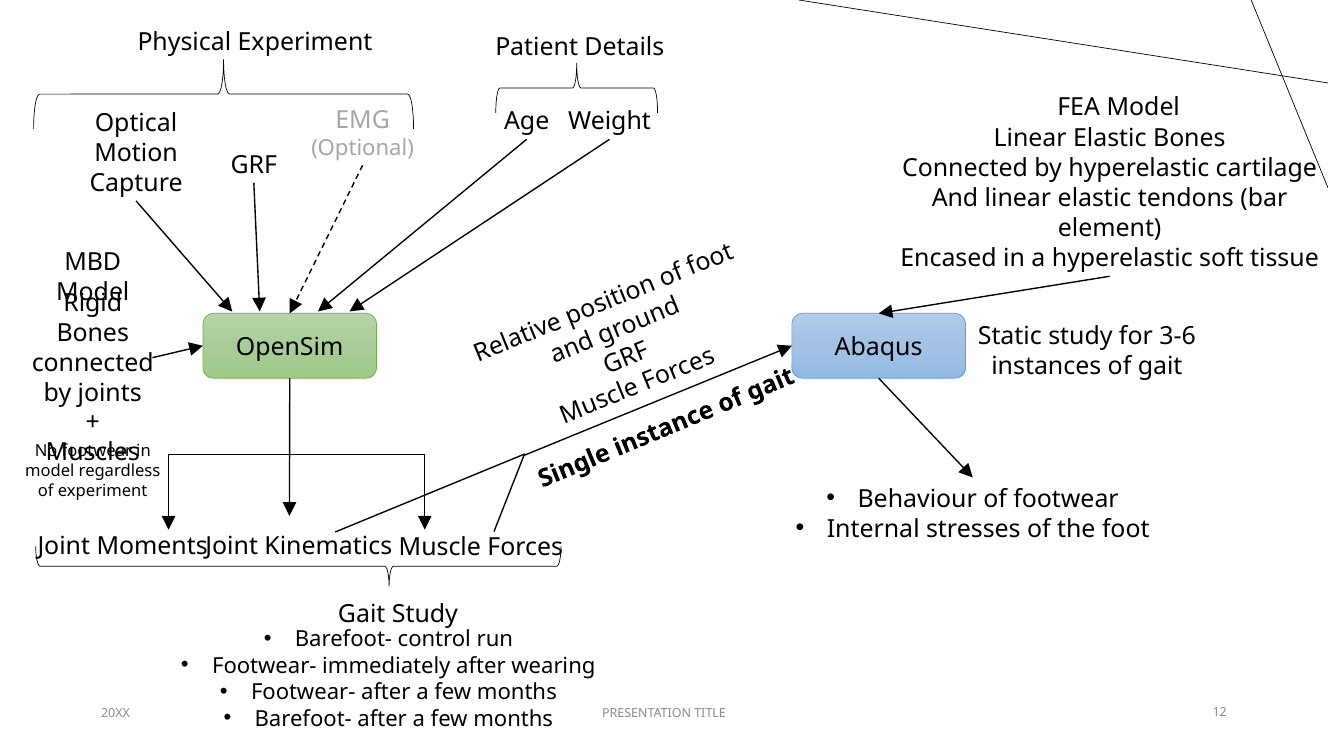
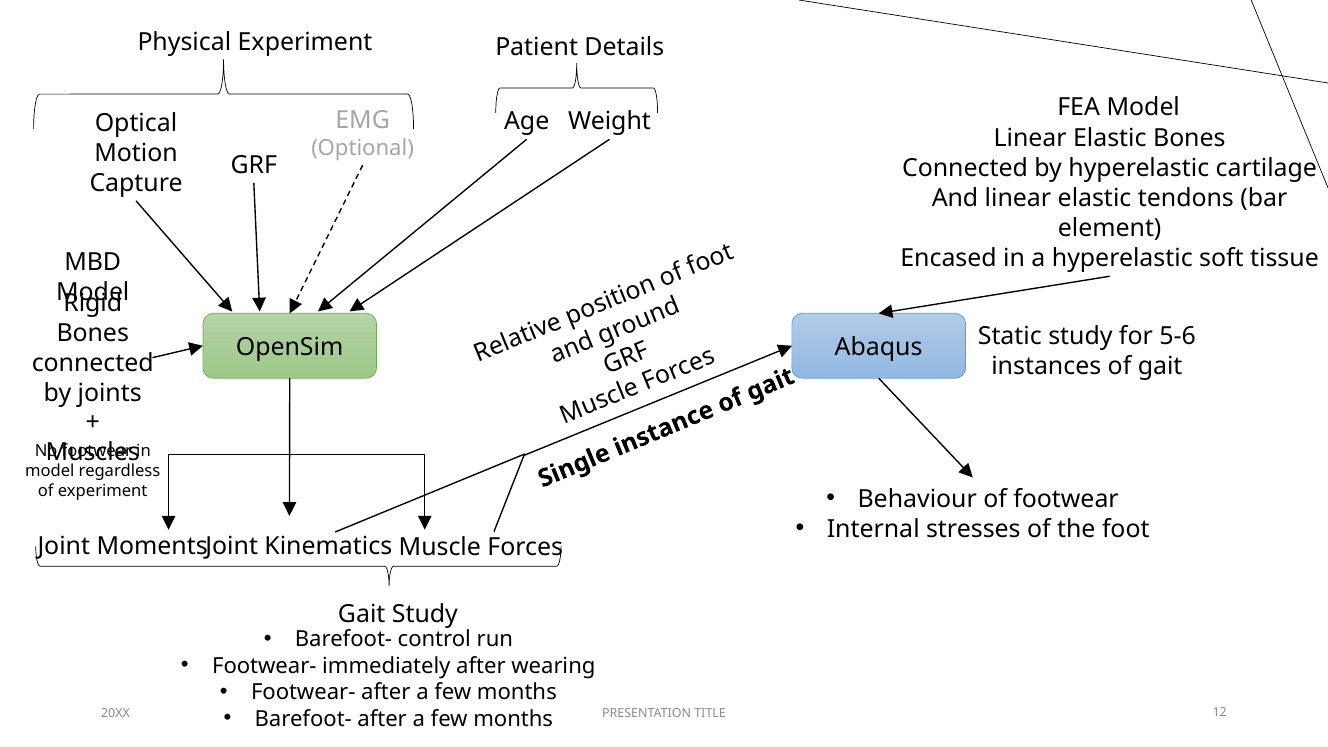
3-6: 3-6 -> 5-6
